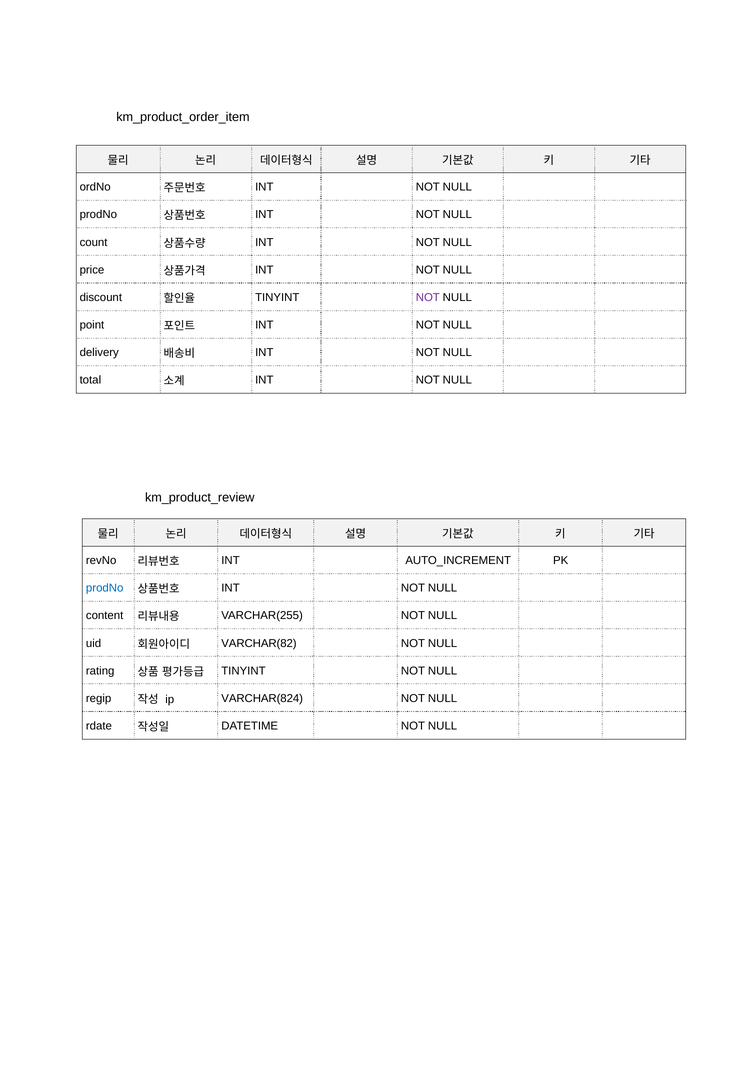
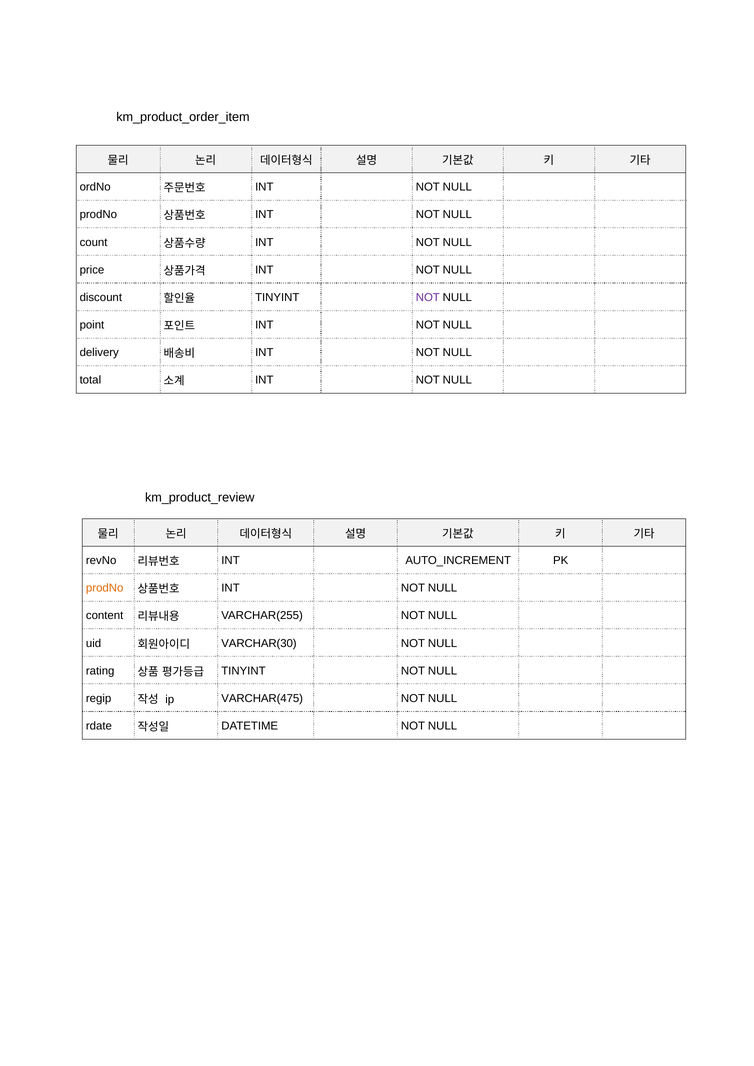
prodNo at (105, 588) colour: blue -> orange
VARCHAR(82: VARCHAR(82 -> VARCHAR(30
VARCHAR(824: VARCHAR(824 -> VARCHAR(475
